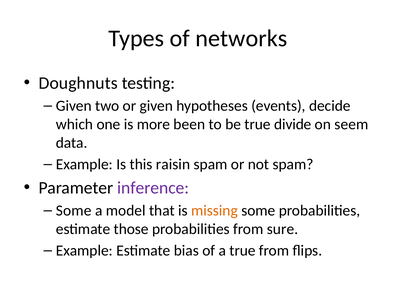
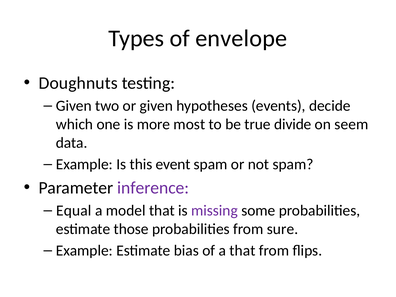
networks: networks -> envelope
been: been -> most
raisin: raisin -> event
Some at (74, 211): Some -> Equal
missing colour: orange -> purple
a true: true -> that
